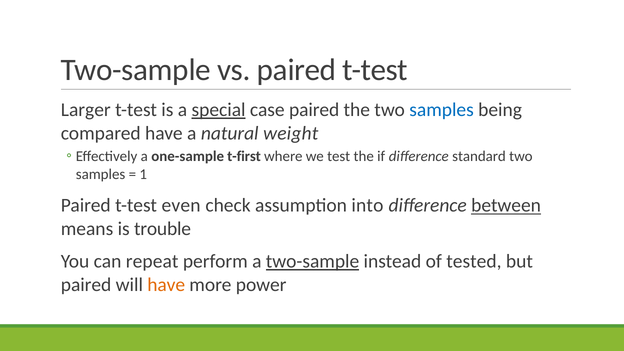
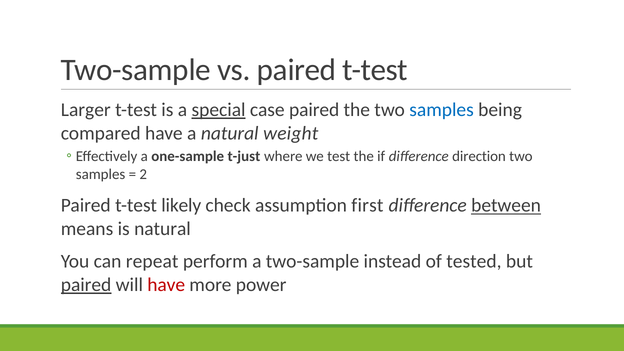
t-first: t-first -> t-just
standard: standard -> direction
1: 1 -> 2
even: even -> likely
into: into -> first
is trouble: trouble -> natural
two-sample at (313, 261) underline: present -> none
paired at (86, 285) underline: none -> present
have at (166, 285) colour: orange -> red
